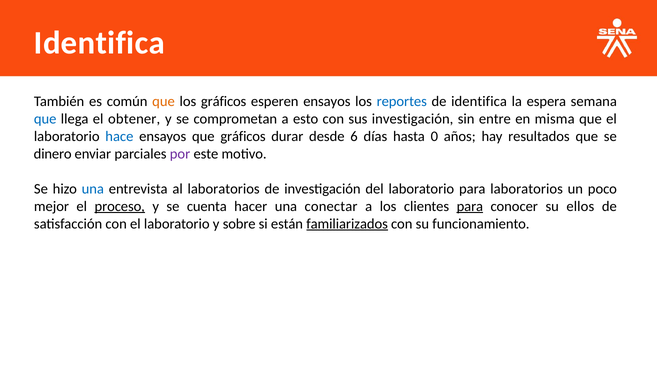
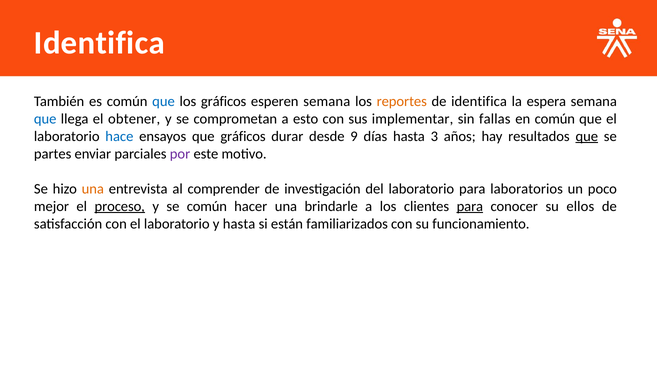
que at (164, 102) colour: orange -> blue
esperen ensayos: ensayos -> semana
reportes colour: blue -> orange
sus investigación: investigación -> implementar
entre: entre -> fallas
en misma: misma -> común
6: 6 -> 9
0: 0 -> 3
que at (587, 137) underline: none -> present
dinero: dinero -> partes
una at (93, 189) colour: blue -> orange
al laboratorios: laboratorios -> comprender
se cuenta: cuenta -> común
conectar: conectar -> brindarle
y sobre: sobre -> hasta
familiarizados underline: present -> none
